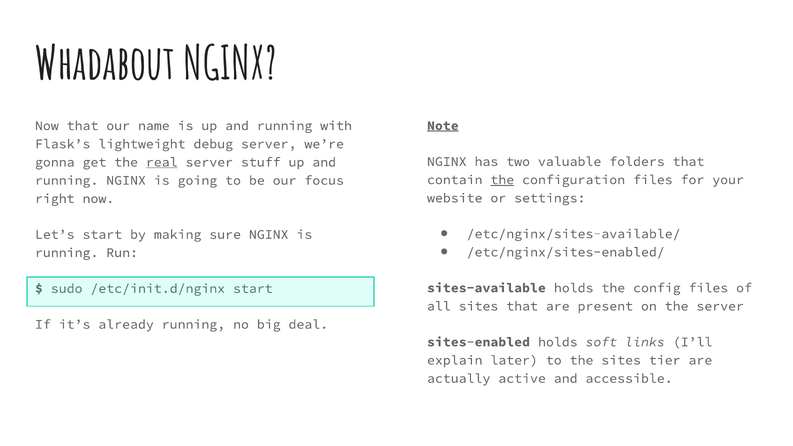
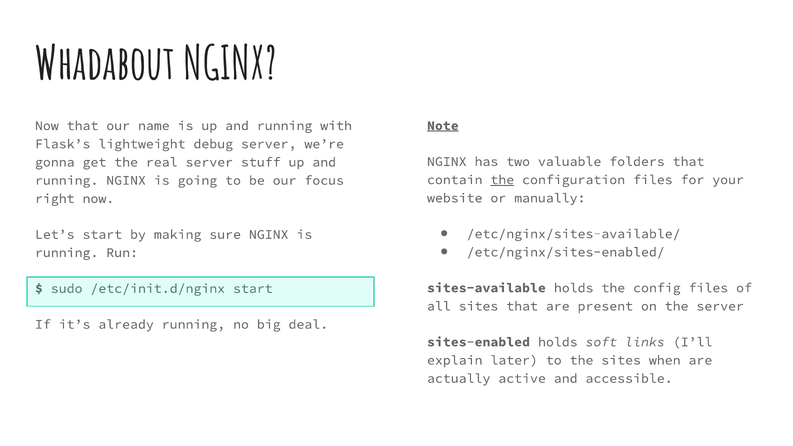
real underline: present -> none
settings: settings -> manually
tier: tier -> when
